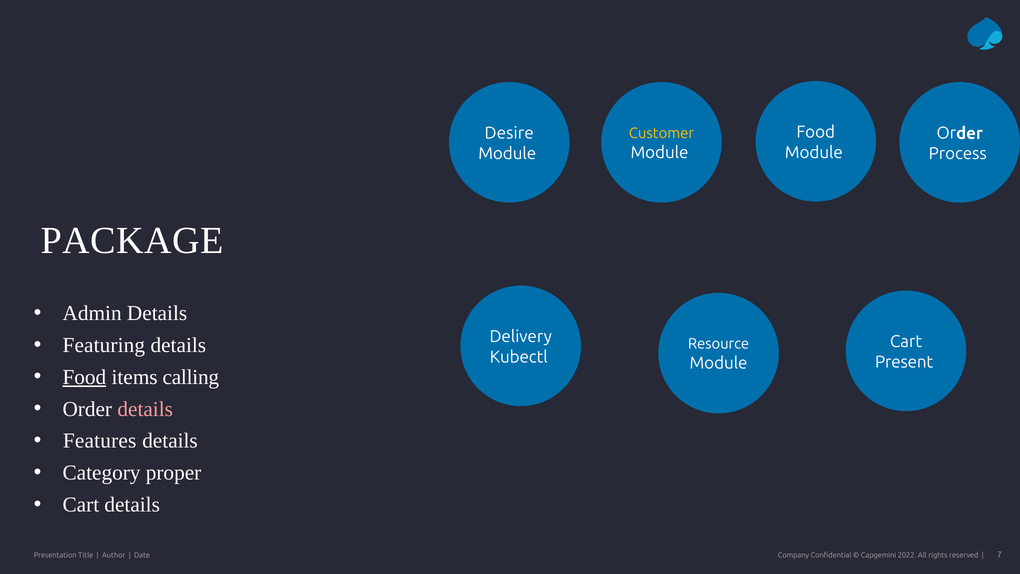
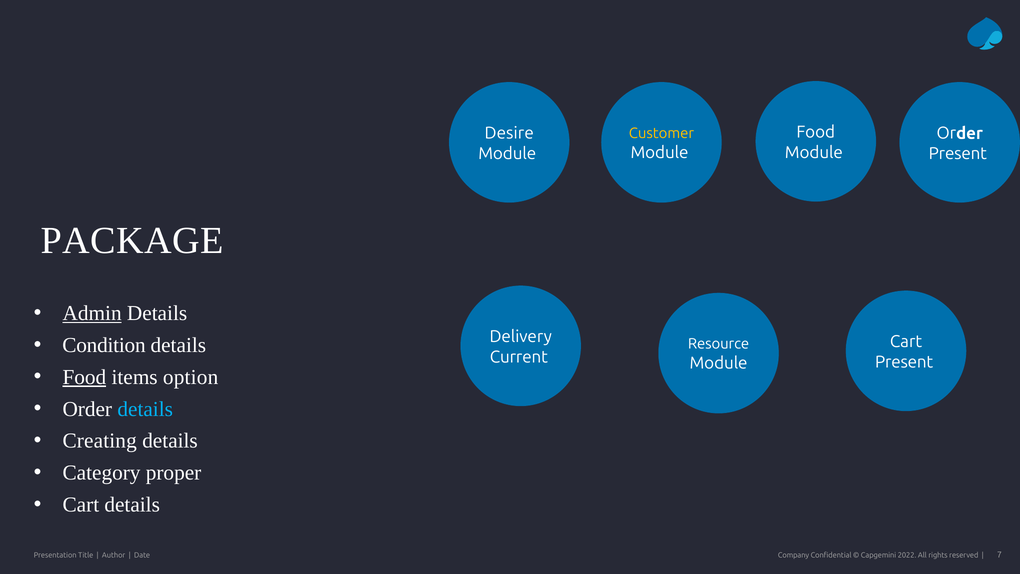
Process at (958, 154): Process -> Present
Admin underline: none -> present
Featuring: Featuring -> Condition
Kubectl: Kubectl -> Current
calling: calling -> option
details at (145, 409) colour: pink -> light blue
Features: Features -> Creating
